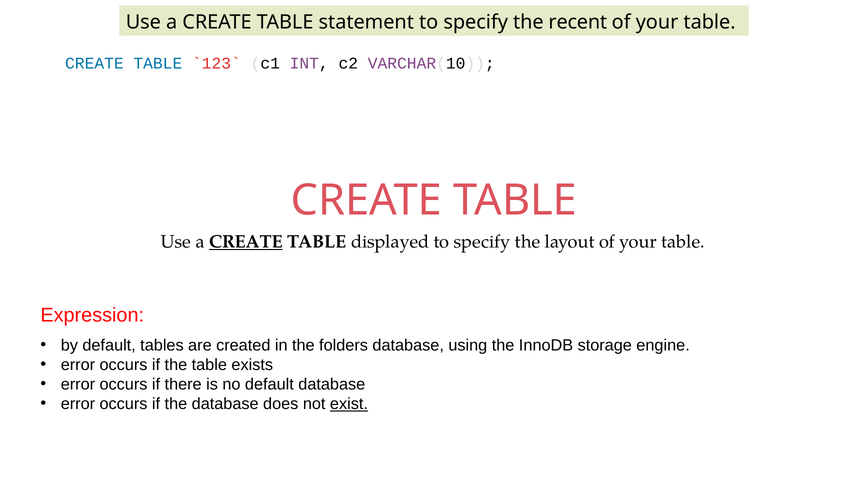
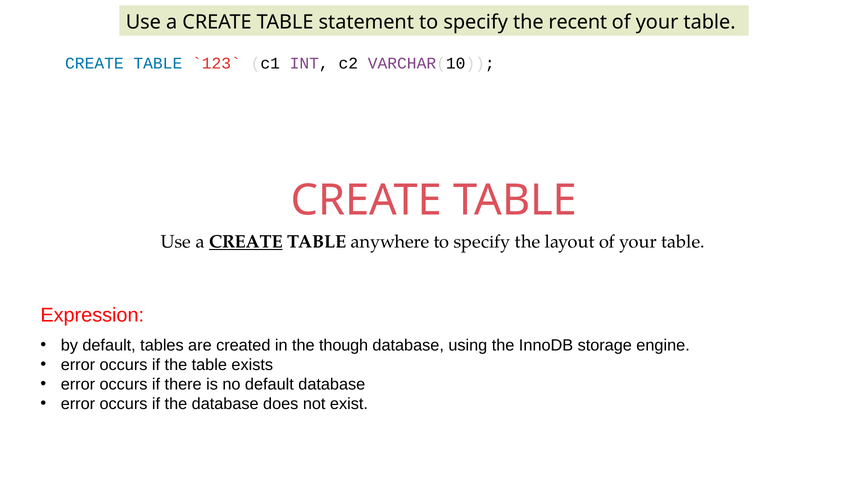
displayed: displayed -> anywhere
folders: folders -> though
exist underline: present -> none
